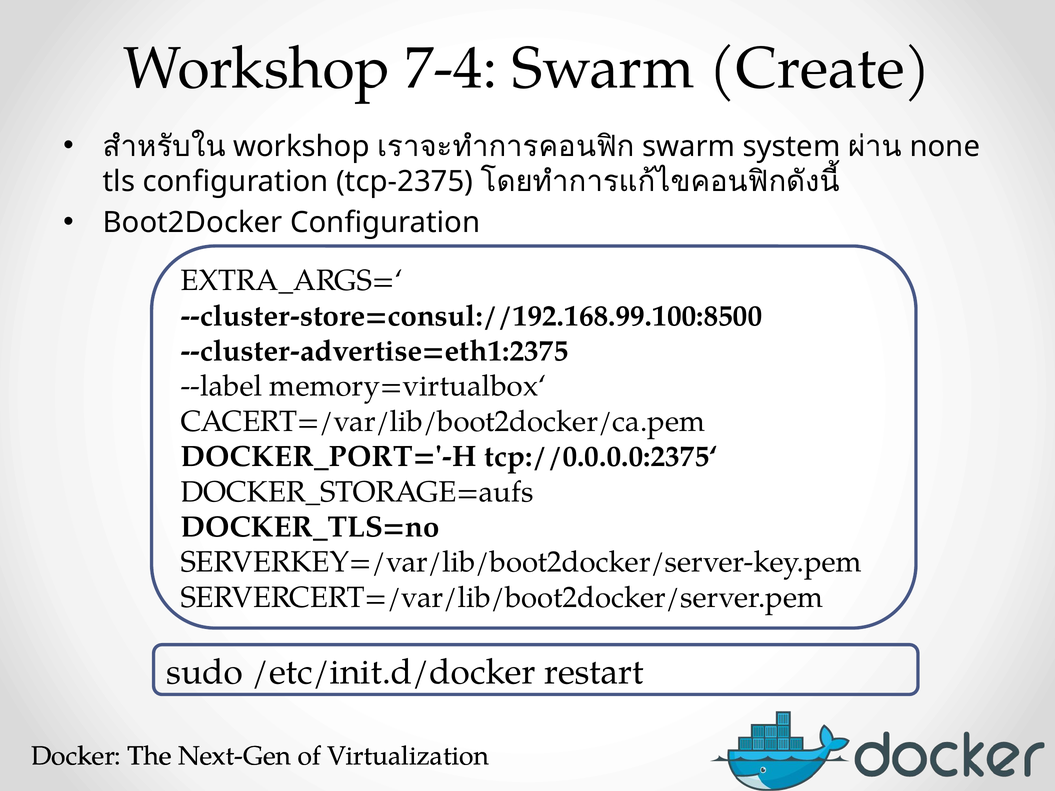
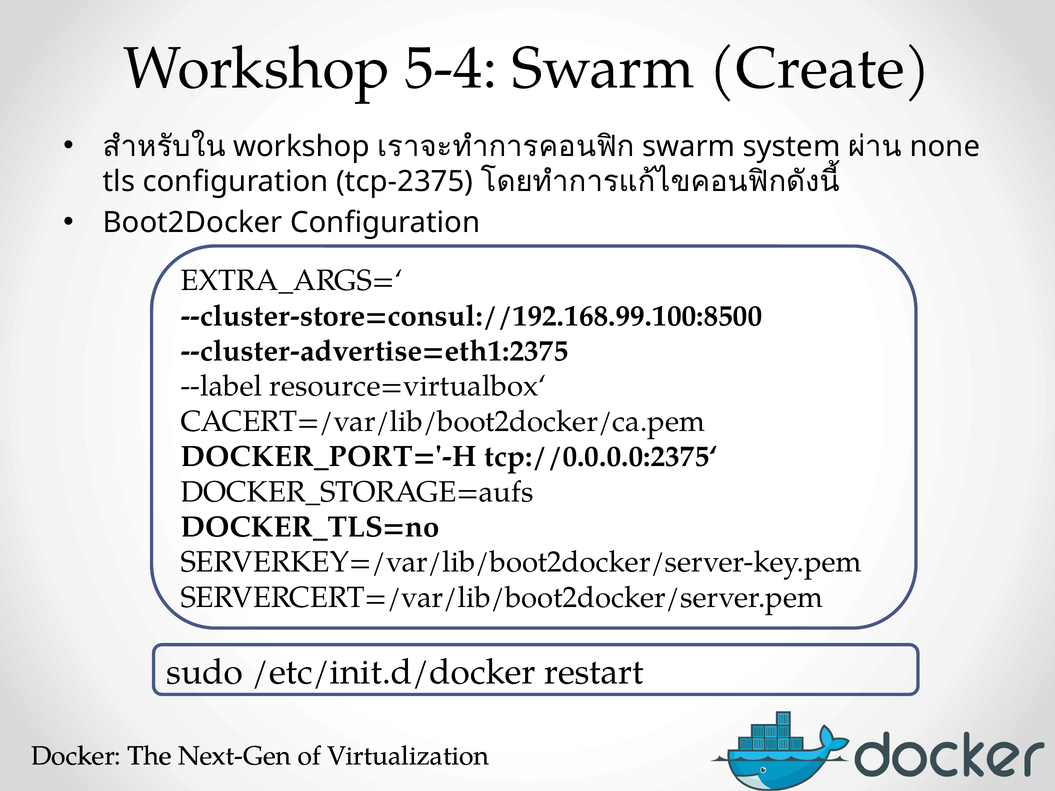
7-4: 7-4 -> 5-4
memory=virtualbox‘: memory=virtualbox‘ -> resource=virtualbox‘
